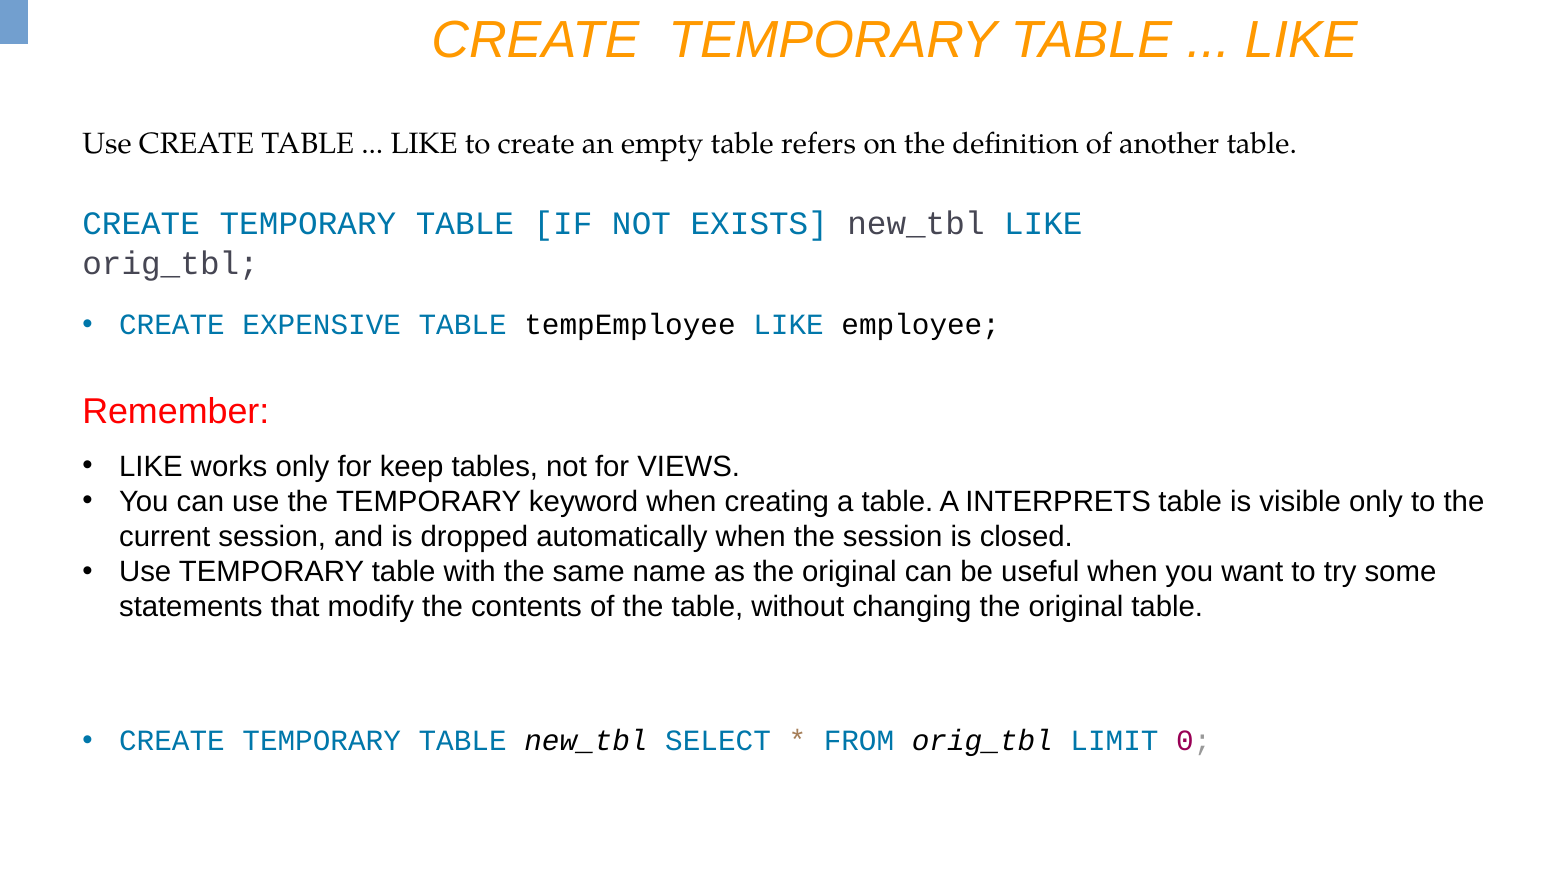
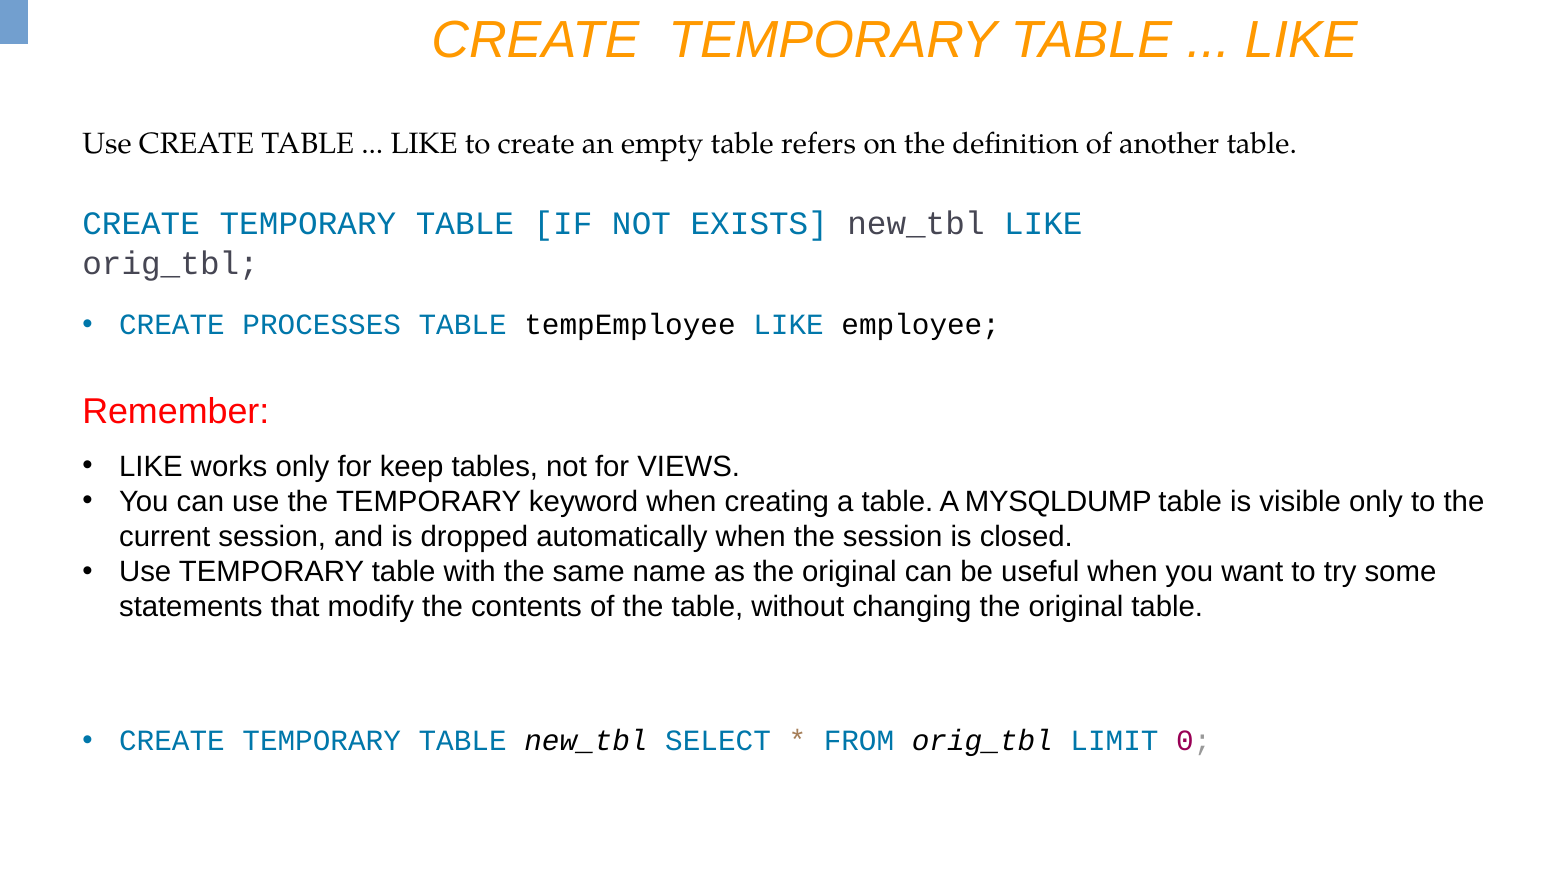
EXPENSIVE: EXPENSIVE -> PROCESSES
INTERPRETS: INTERPRETS -> MYSQLDUMP
